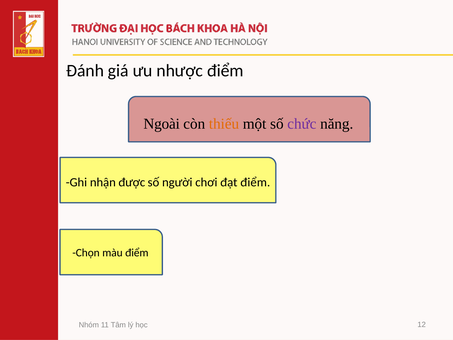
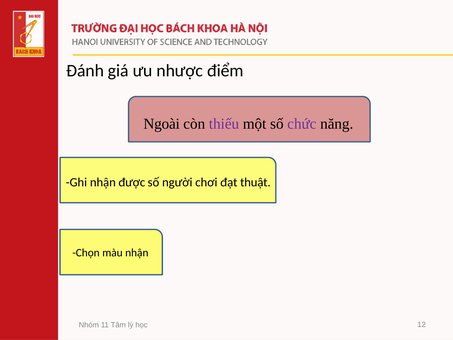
thiếu colour: orange -> purple
đạt điểm: điểm -> thuật
màu điểm: điểm -> nhận
